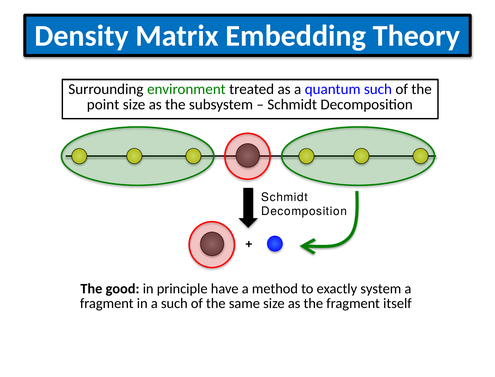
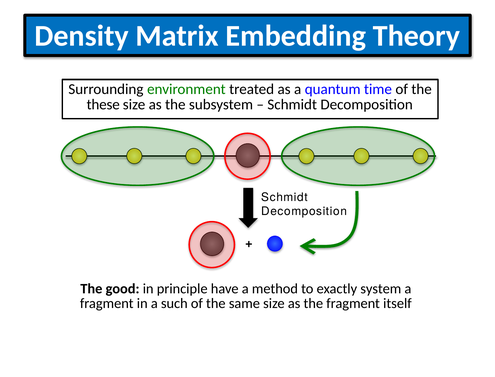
quantum such: such -> time
point: point -> these
